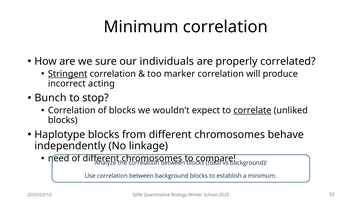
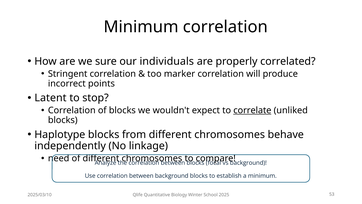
Stringent underline: present -> none
acting: acting -> points
Bunch: Bunch -> Latent
